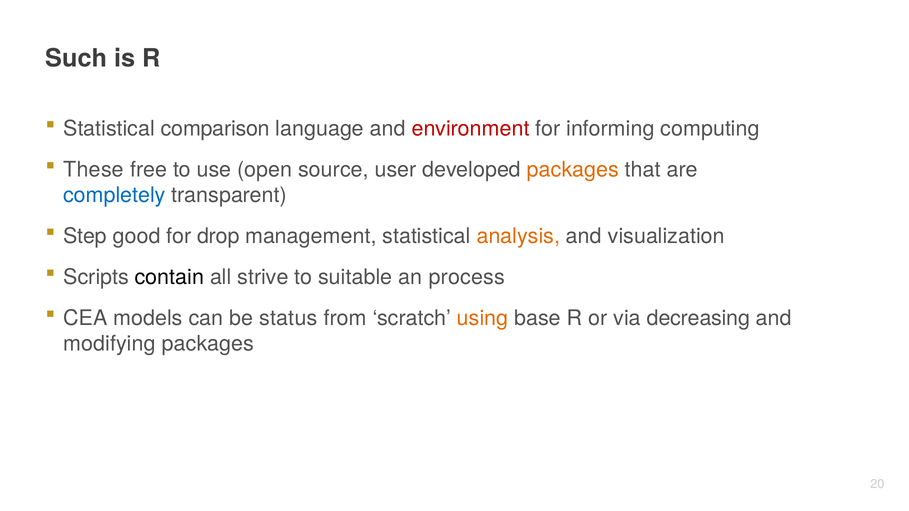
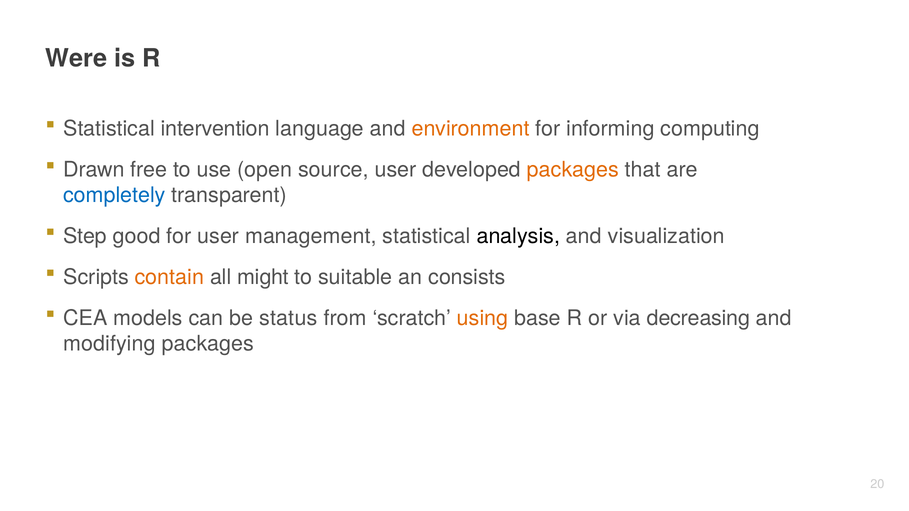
Such: Such -> Were
comparison: comparison -> intervention
environment colour: red -> orange
These: These -> Drawn
for drop: drop -> user
analysis colour: orange -> black
contain colour: black -> orange
strive: strive -> might
process: process -> consists
